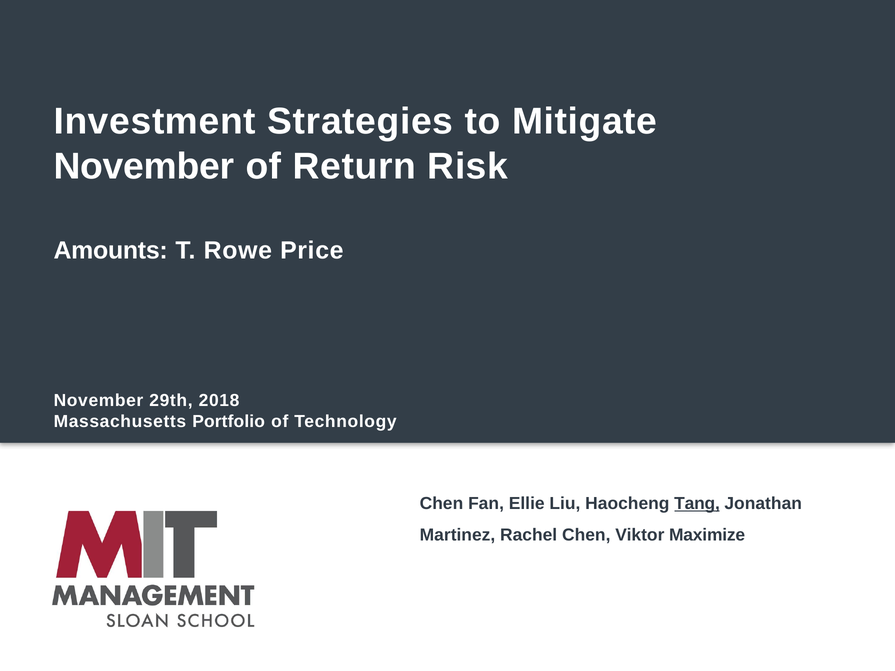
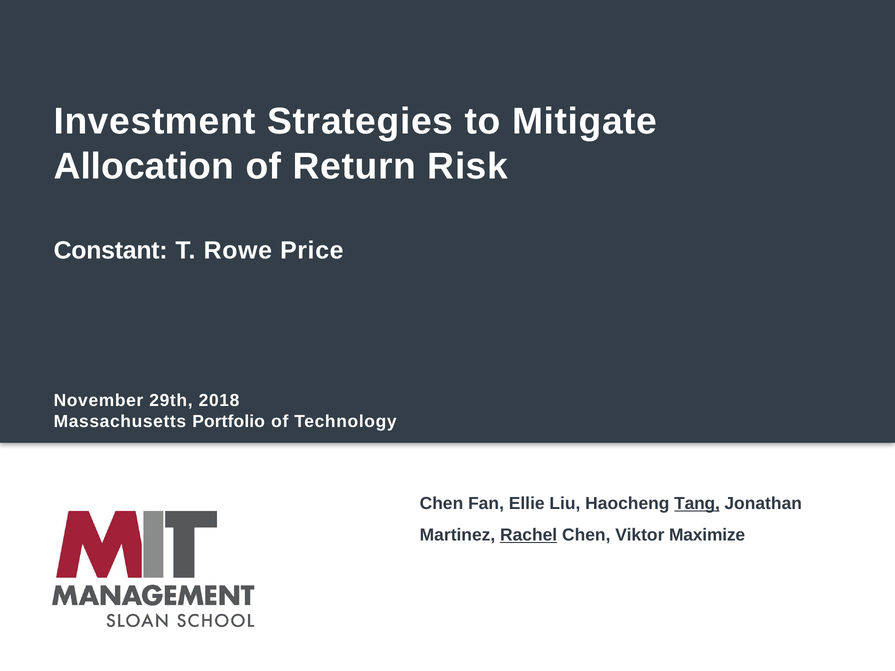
November at (144, 166): November -> Allocation
Amounts: Amounts -> Constant
Rachel underline: none -> present
